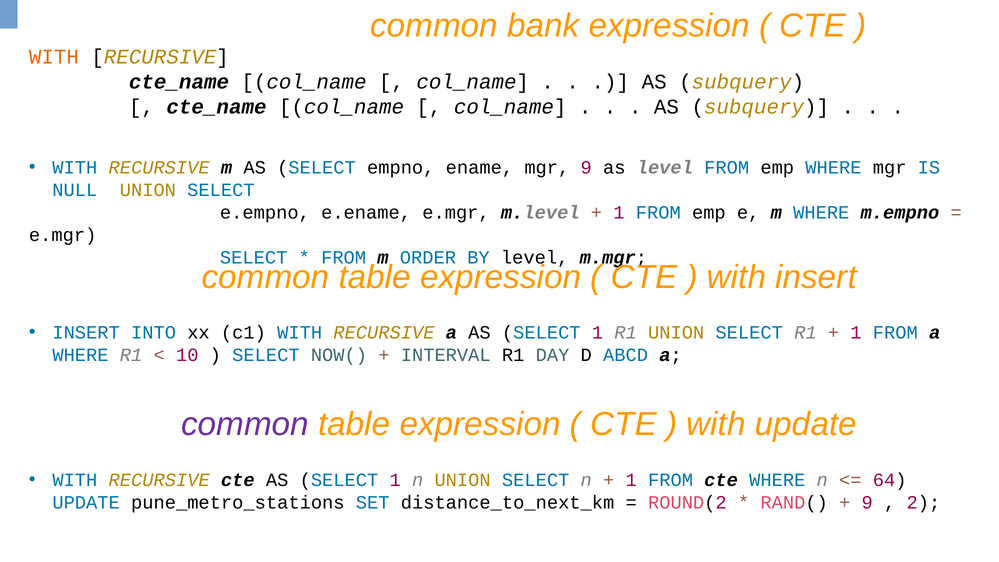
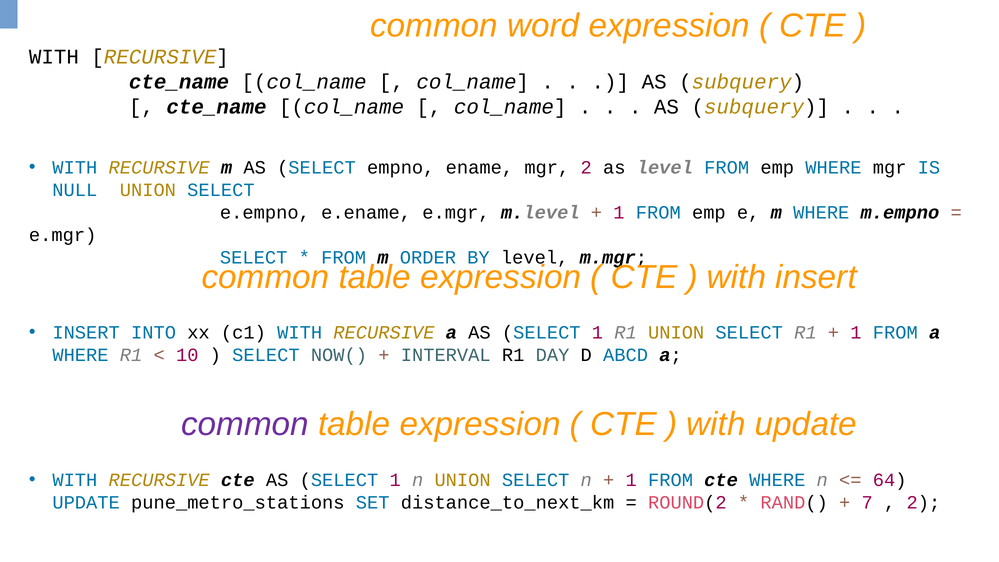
bank: bank -> word
WITH at (54, 57) colour: orange -> black
mgr 9: 9 -> 2
9 at (867, 503): 9 -> 7
